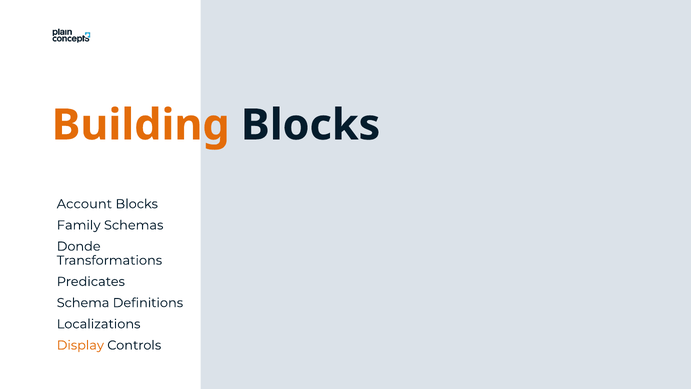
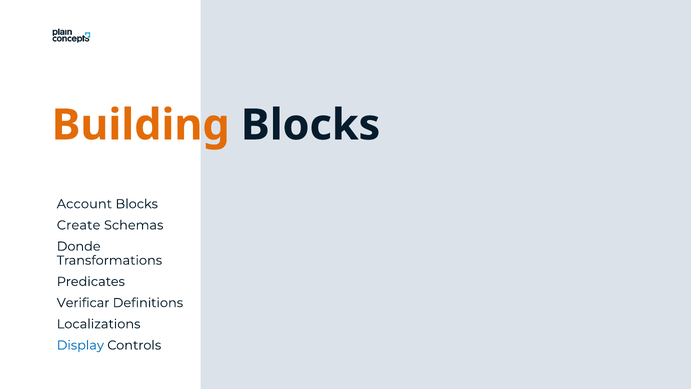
Family: Family -> Create
Schema: Schema -> Verificar
Display colour: orange -> blue
